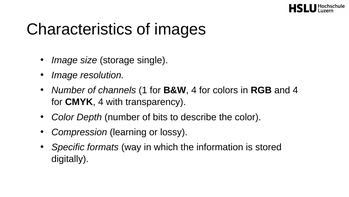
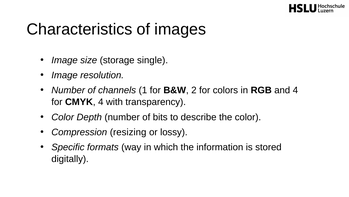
B&W 4: 4 -> 2
learning: learning -> resizing
